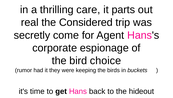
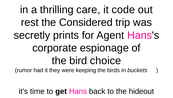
parts: parts -> code
real: real -> rest
come: come -> prints
